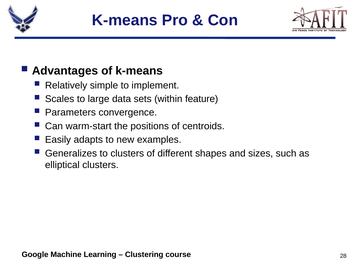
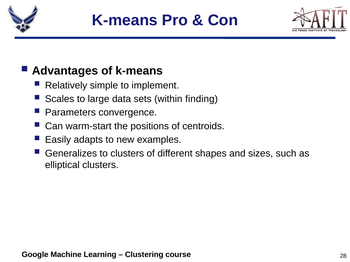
feature: feature -> finding
